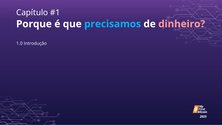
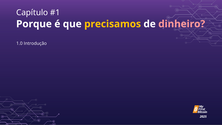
precisamos colour: light blue -> yellow
